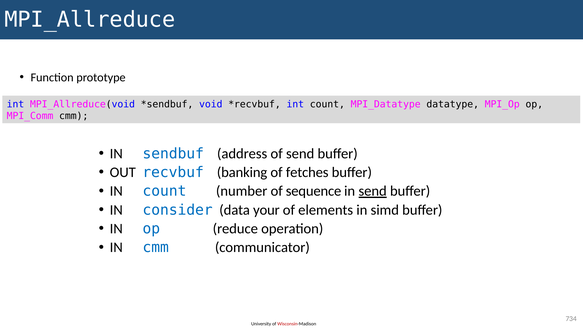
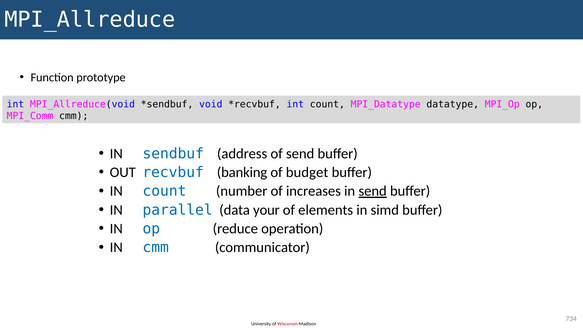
fetches: fetches -> budget
sequence: sequence -> increases
consider: consider -> parallel
